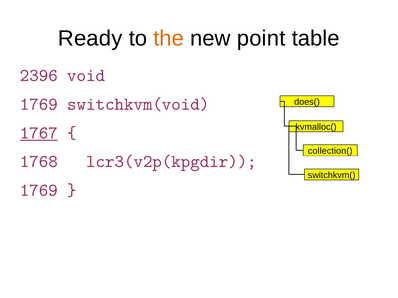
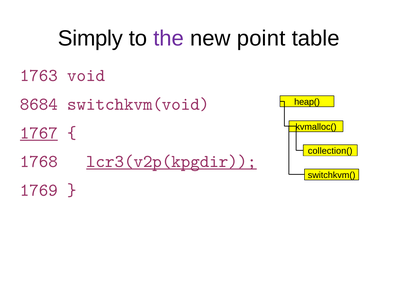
Ready: Ready -> Simply
the colour: orange -> purple
2396: 2396 -> 1763
1769 at (39, 104): 1769 -> 8684
does(: does( -> heap(
lcr3(v2p(kpgdir underline: none -> present
